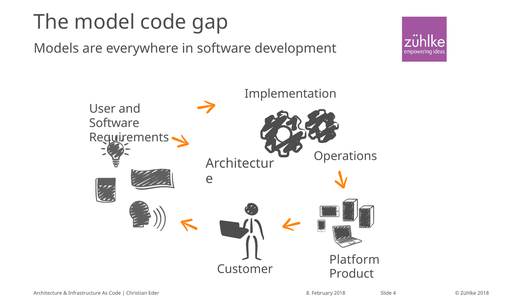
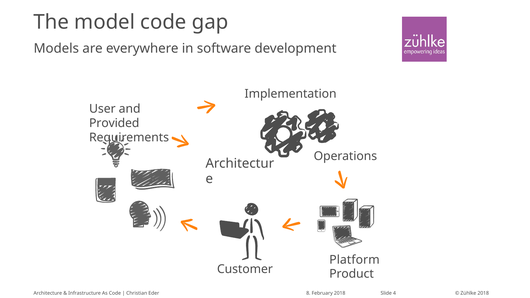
Software at (114, 123): Software -> Provided
